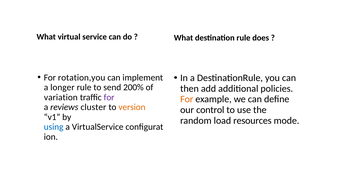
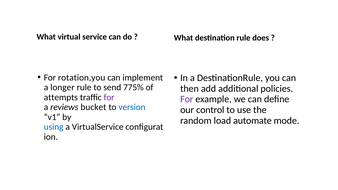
200%: 200% -> 775%
variation: variation -> attempts
For at (187, 99) colour: orange -> purple
cluster: cluster -> bucket
version colour: orange -> blue
resources: resources -> automate
